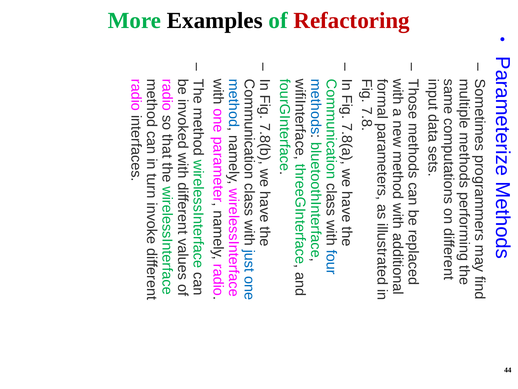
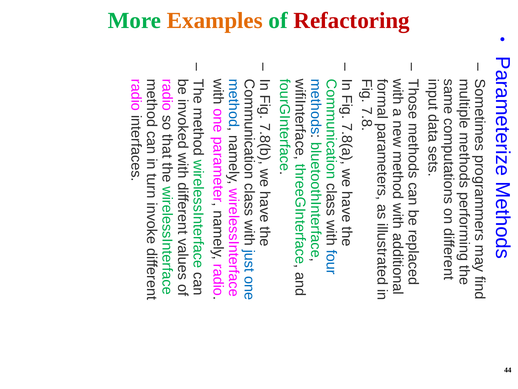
Examples colour: black -> orange
